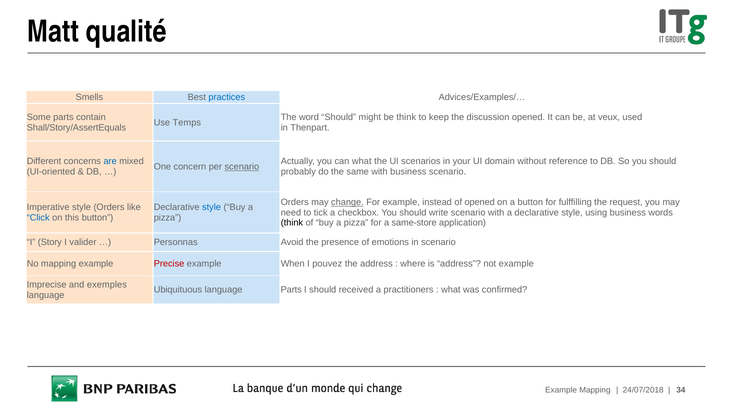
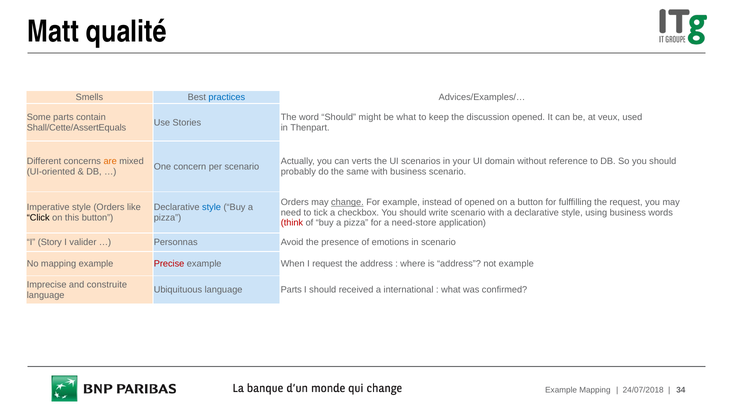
be think: think -> what
Temps: Temps -> Stories
Shall/Story/AssertEquals: Shall/Story/AssertEquals -> Shall/Cette/AssertEquals
are colour: blue -> orange
can what: what -> verts
scenario at (242, 167) underline: present -> none
Click colour: blue -> black
think at (292, 223) colour: black -> red
same-store: same-store -> need-store
I pouvez: pouvez -> request
exemples: exemples -> construite
practitioners: practitioners -> international
